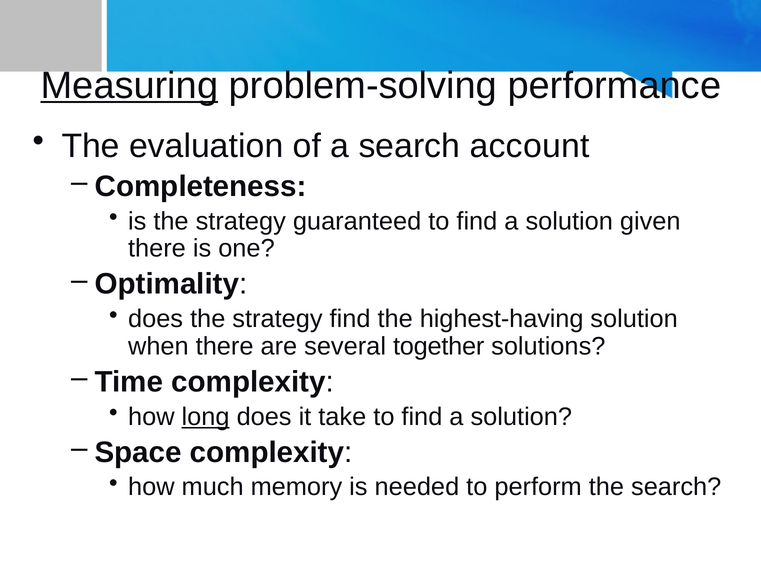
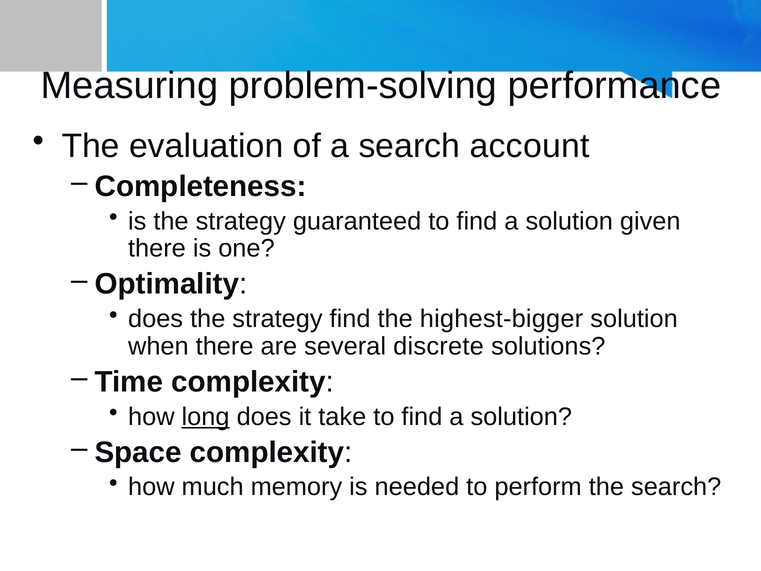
Measuring underline: present -> none
highest-having: highest-having -> highest-bigger
together: together -> discrete
